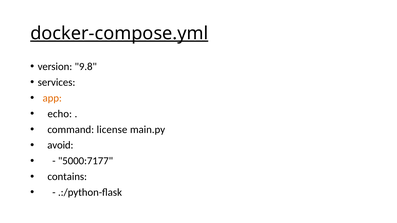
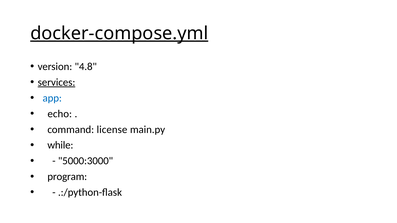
9.8: 9.8 -> 4.8
services underline: none -> present
app colour: orange -> blue
avoid: avoid -> while
5000:7177: 5000:7177 -> 5000:3000
contains: contains -> program
